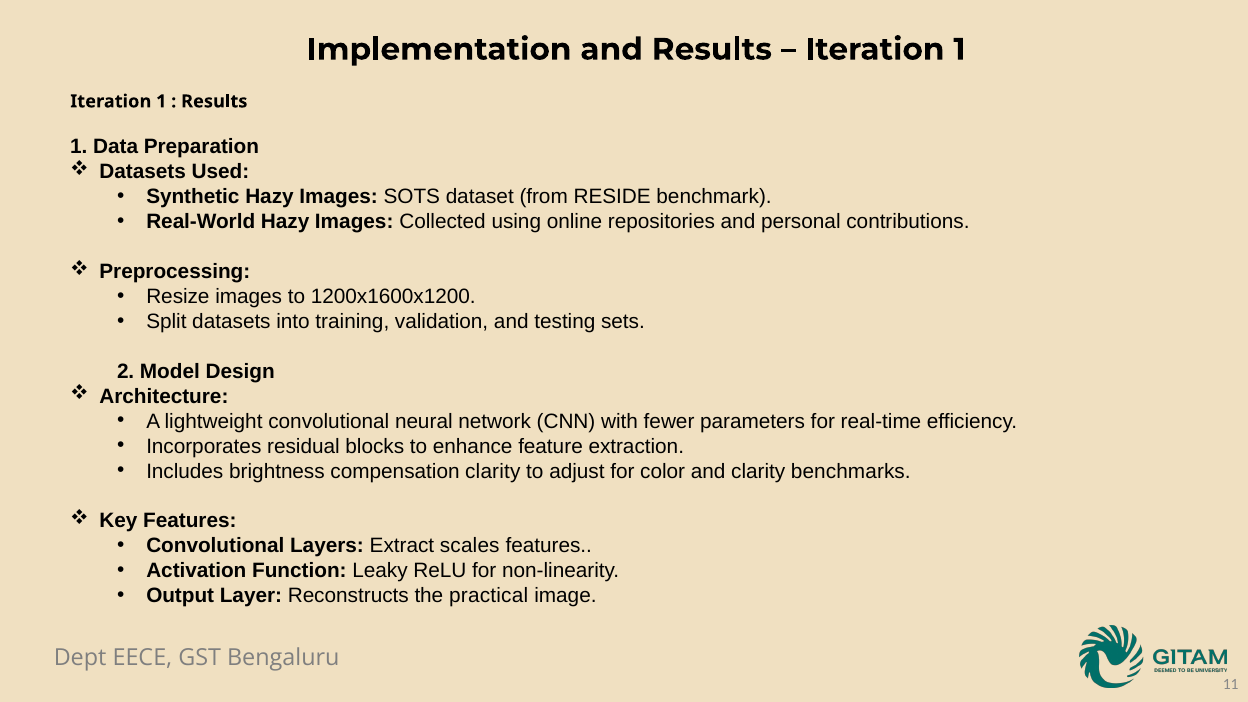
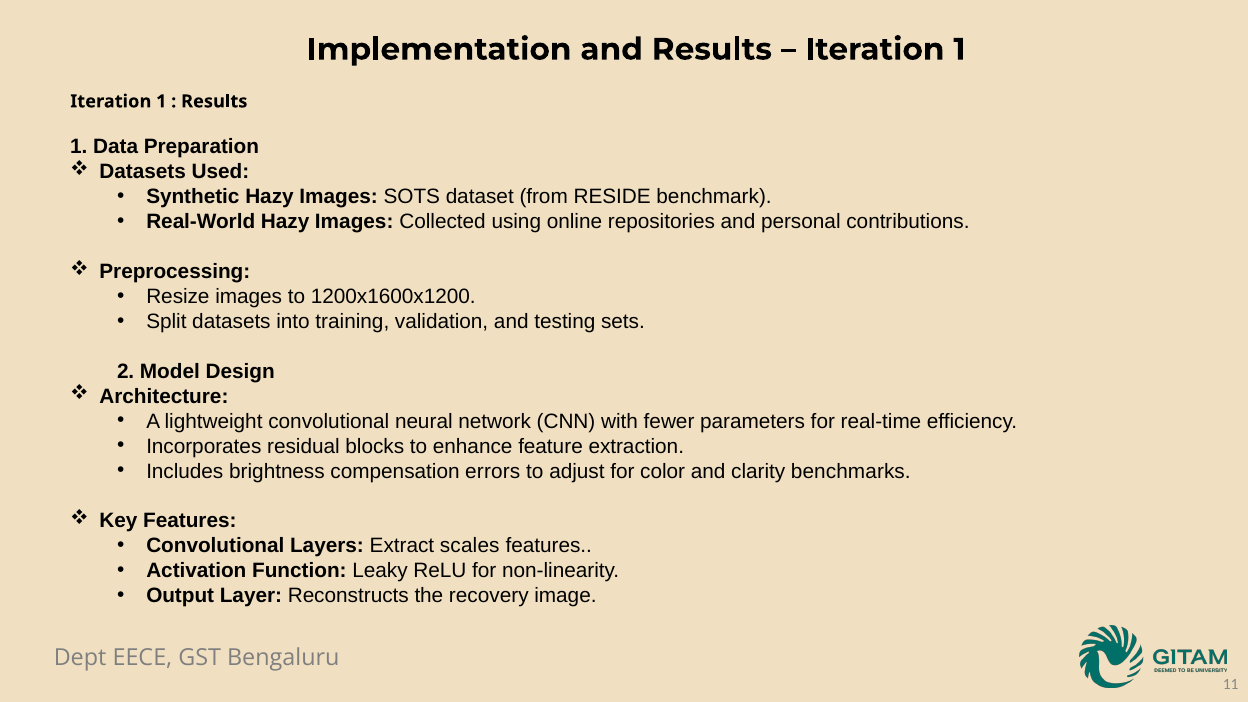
compensation clarity: clarity -> errors
practical: practical -> recovery
